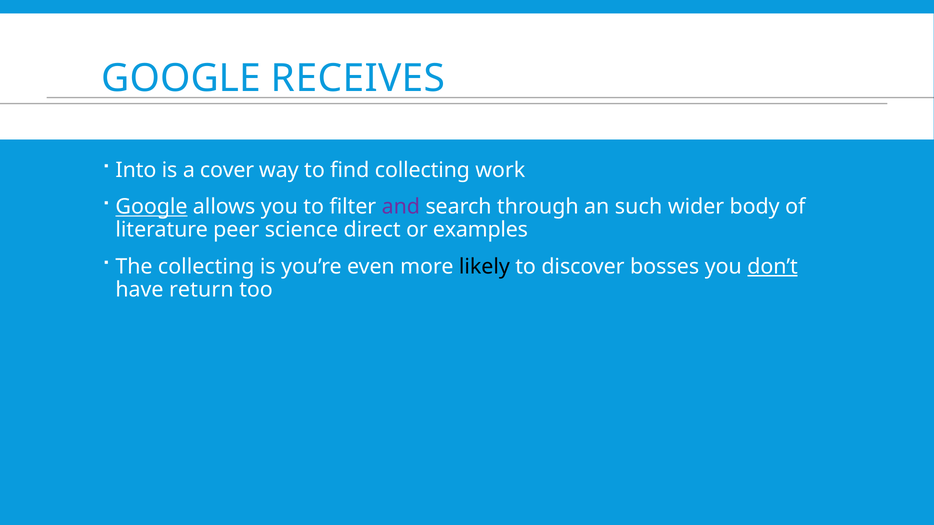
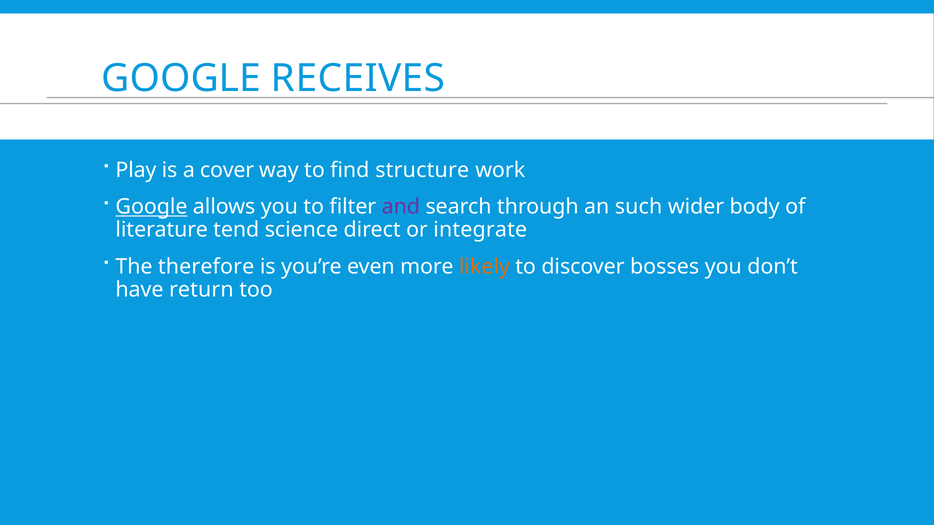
Into: Into -> Play
find collecting: collecting -> structure
peer: peer -> tend
examples: examples -> integrate
The collecting: collecting -> therefore
likely colour: black -> orange
don’t underline: present -> none
